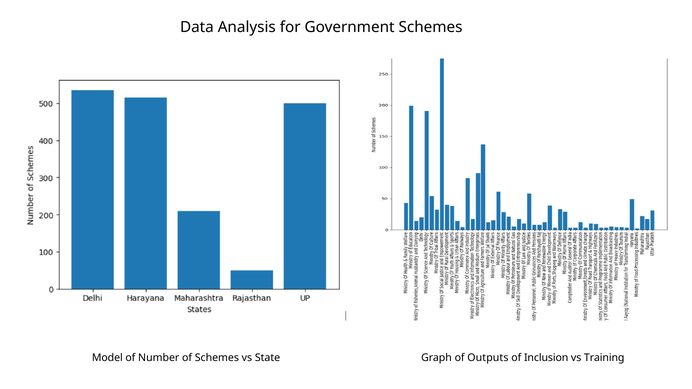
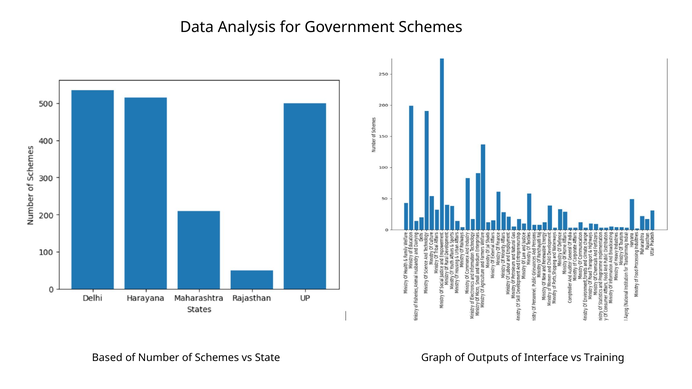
Model: Model -> Based
Inclusion: Inclusion -> Interface
